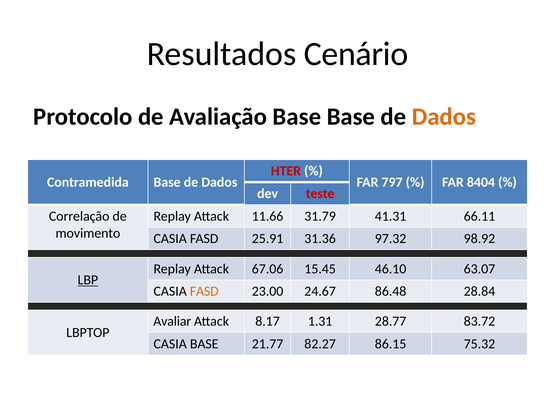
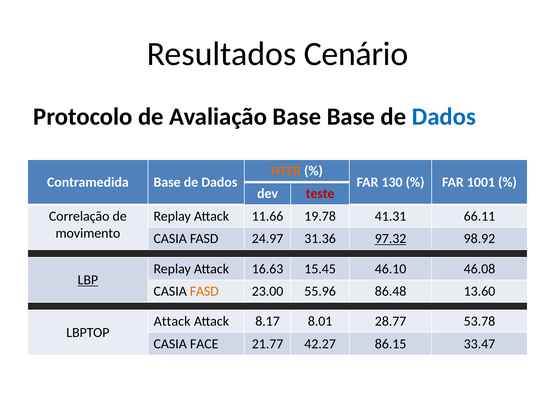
Dados at (444, 116) colour: orange -> blue
HTER colour: red -> orange
797: 797 -> 130
8404: 8404 -> 1001
31.79: 31.79 -> 19.78
25.91: 25.91 -> 24.97
97.32 underline: none -> present
67.06: 67.06 -> 16.63
63.07: 63.07 -> 46.08
24.67: 24.67 -> 55.96
28.84: 28.84 -> 13.60
Avaliar at (172, 321): Avaliar -> Attack
1.31: 1.31 -> 8.01
83.72: 83.72 -> 53.78
CASIA BASE: BASE -> FACE
82.27: 82.27 -> 42.27
75.32: 75.32 -> 33.47
